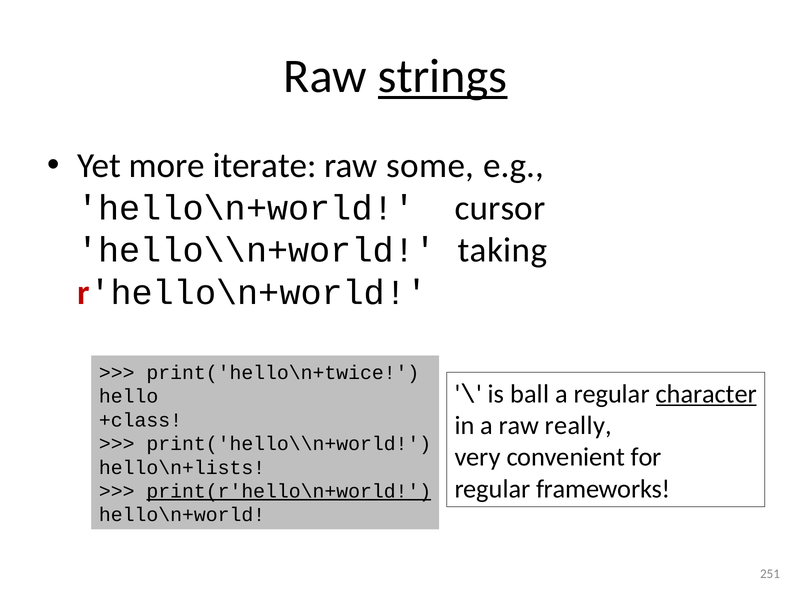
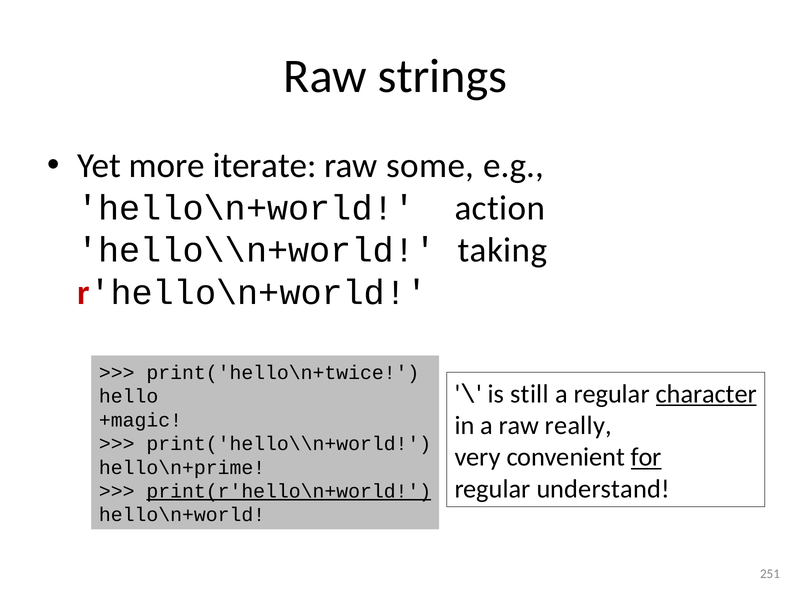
strings underline: present -> none
cursor: cursor -> action
ball: ball -> still
+class: +class -> +magic
for underline: none -> present
hello\n+lists: hello\n+lists -> hello\n+prime
frameworks: frameworks -> understand
